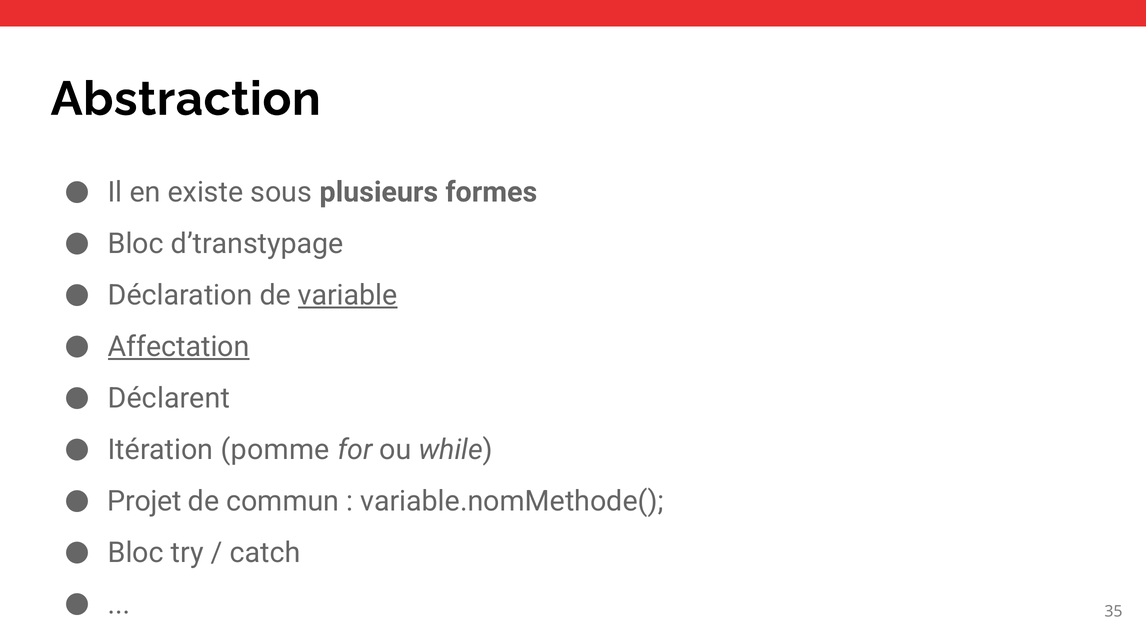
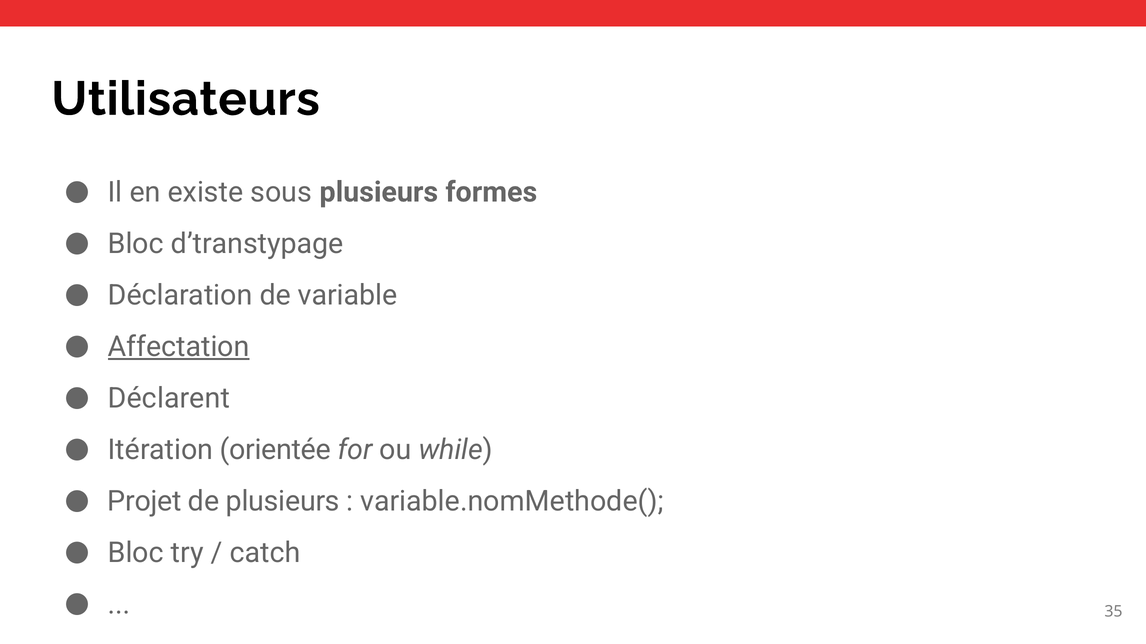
Abstraction: Abstraction -> Utilisateurs
variable underline: present -> none
pomme: pomme -> orientée
de commun: commun -> plusieurs
